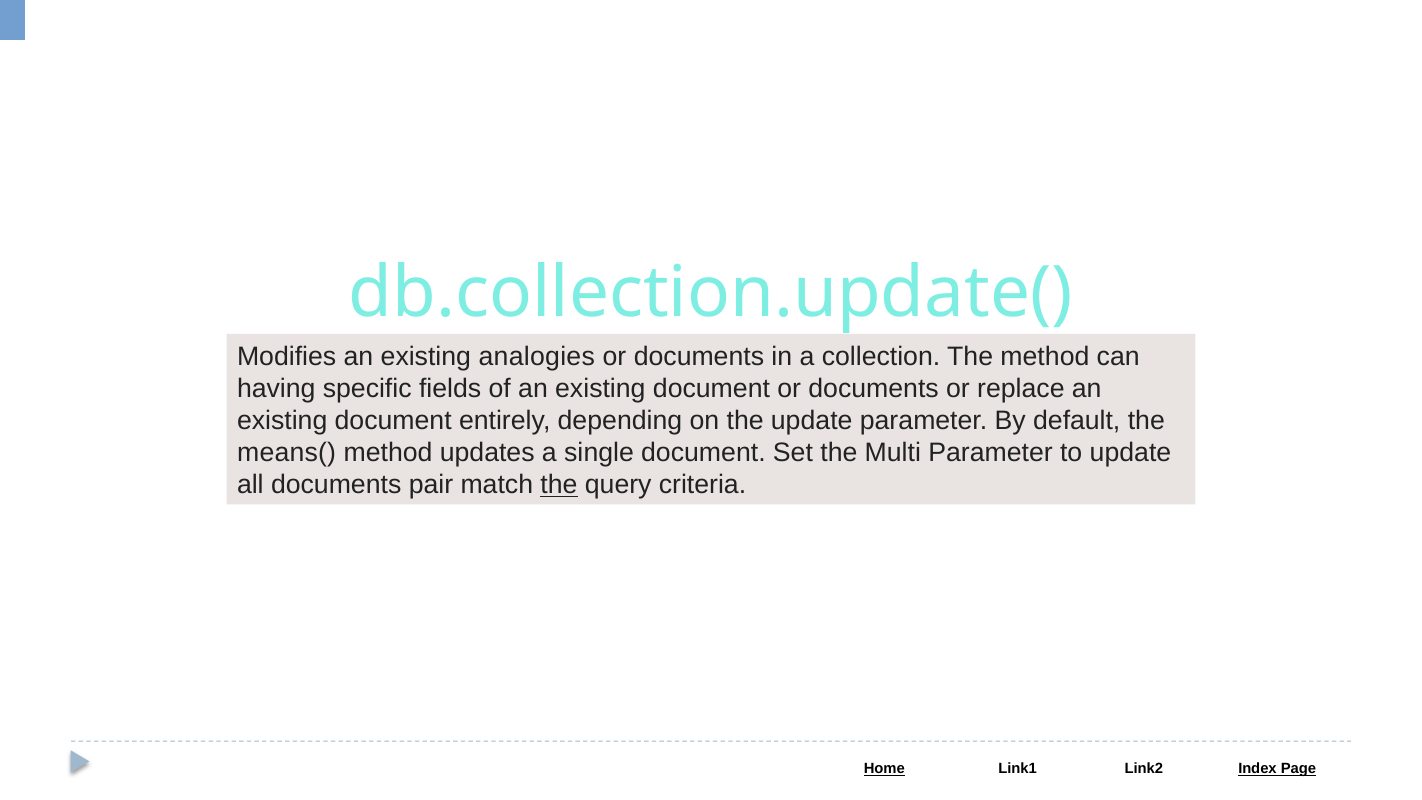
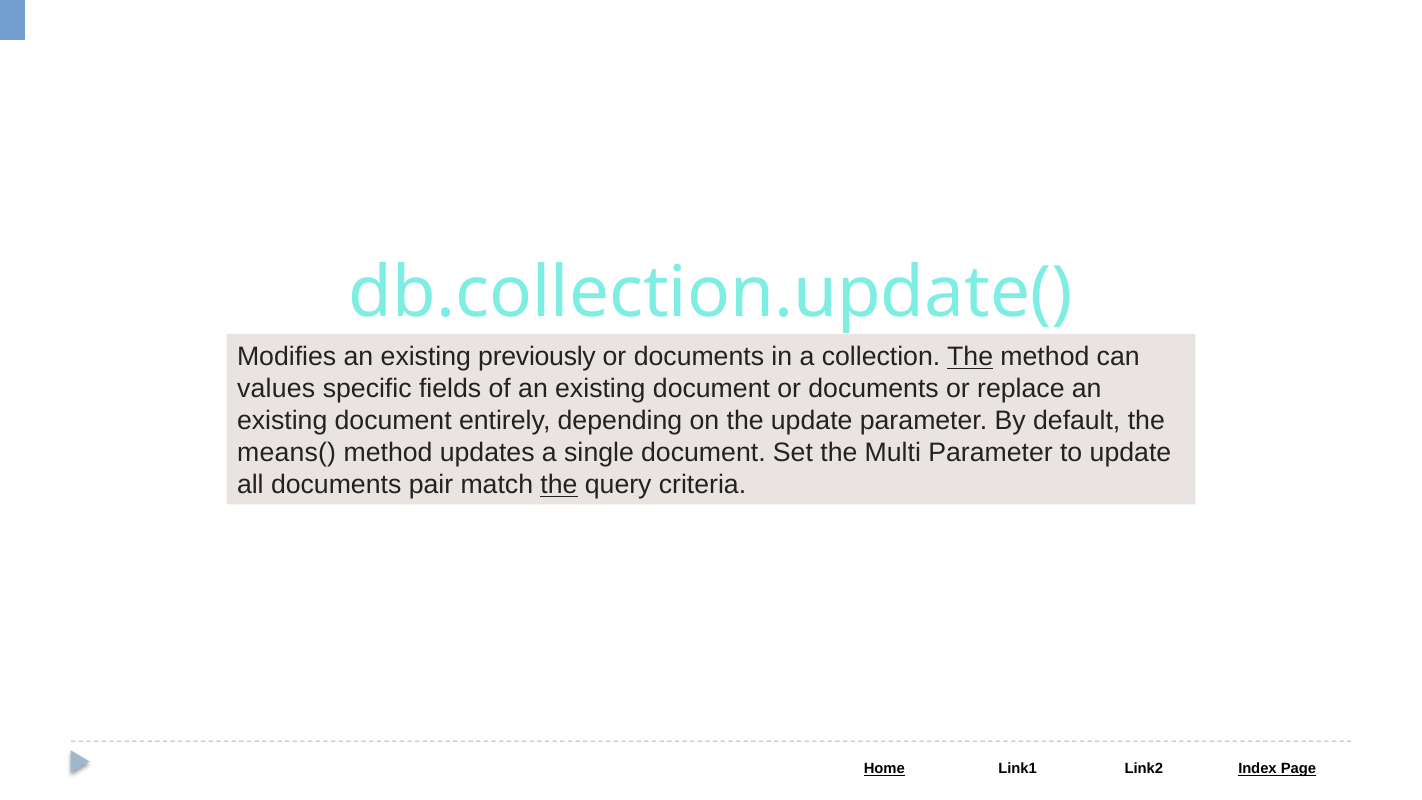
analogies: analogies -> previously
The at (970, 357) underline: none -> present
having: having -> values
